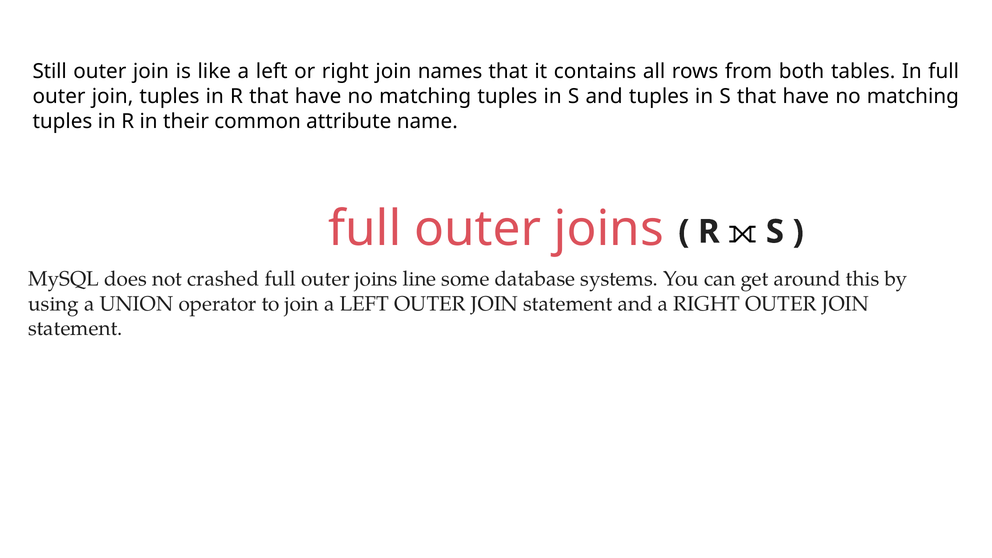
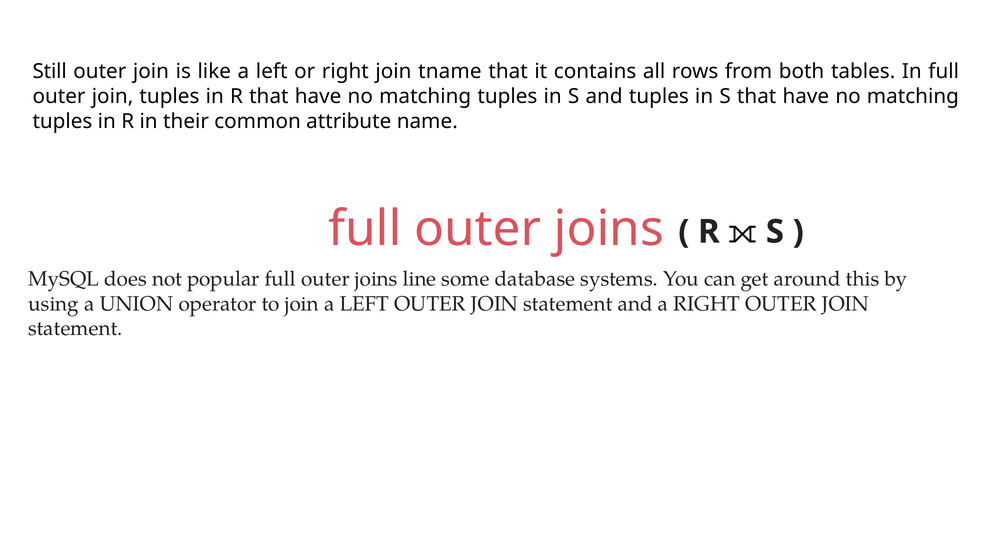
names: names -> tname
crashed: crashed -> popular
